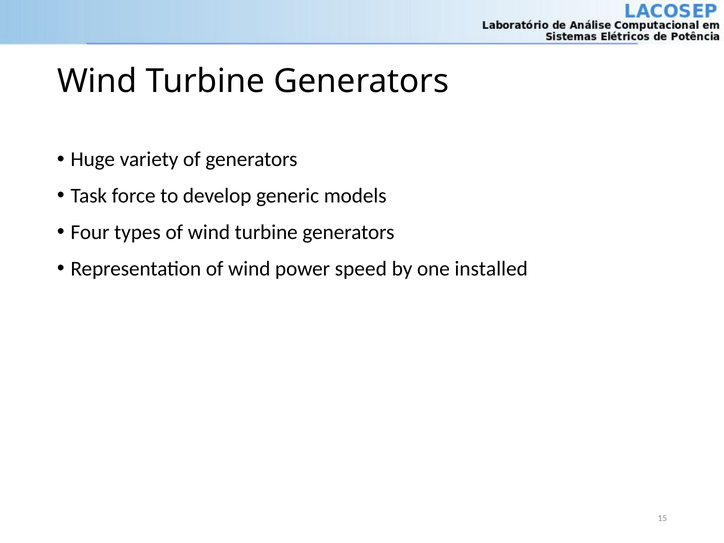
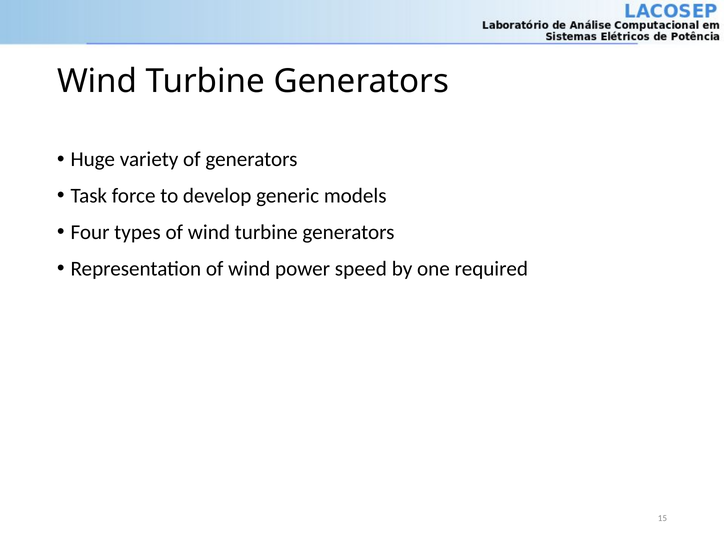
installed: installed -> required
